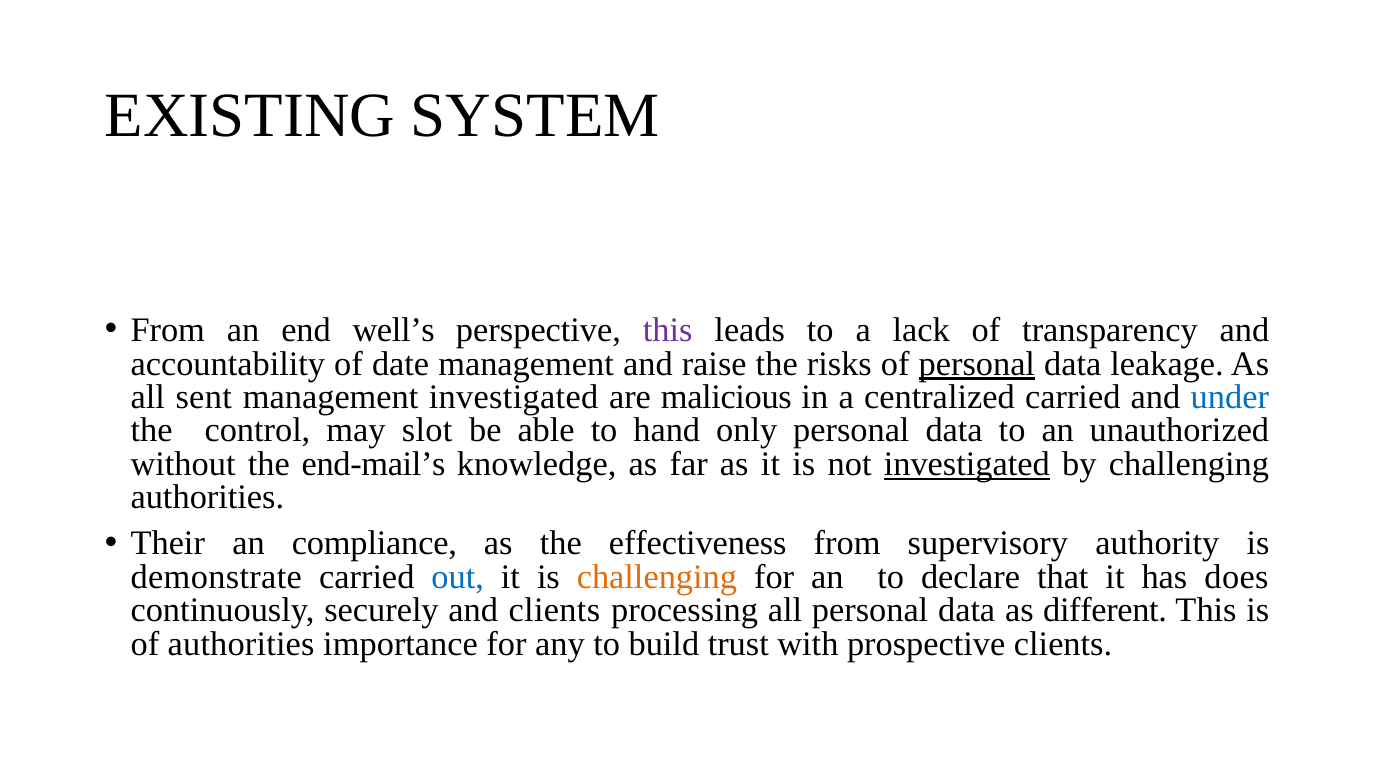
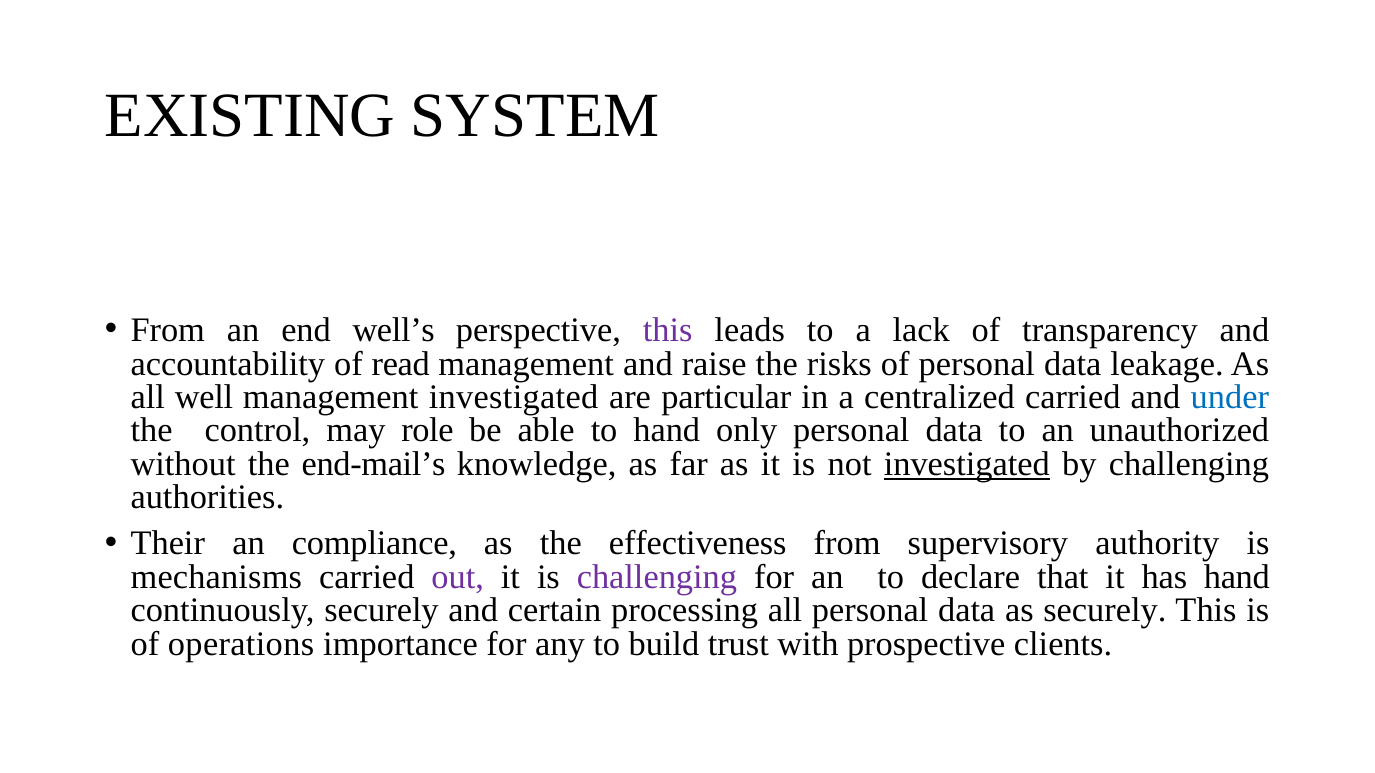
date: date -> read
personal at (977, 364) underline: present -> none
sent: sent -> well
malicious: malicious -> particular
slot: slot -> role
demonstrate: demonstrate -> mechanisms
out colour: blue -> purple
challenging at (657, 577) colour: orange -> purple
has does: does -> hand
and clients: clients -> certain
as different: different -> securely
of authorities: authorities -> operations
